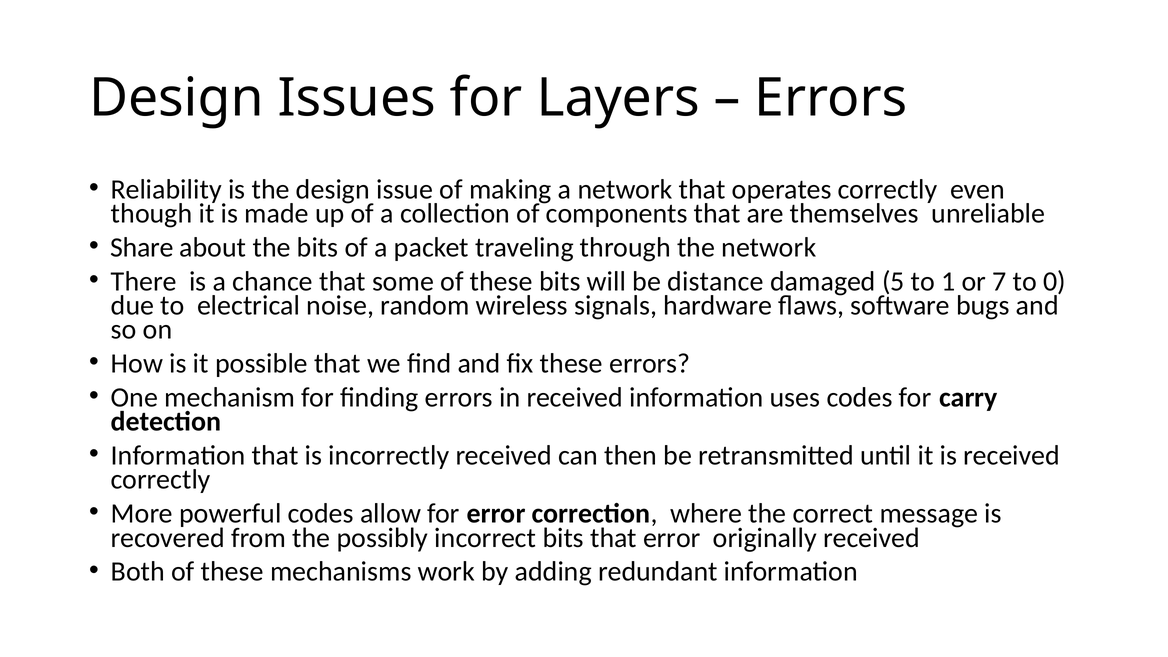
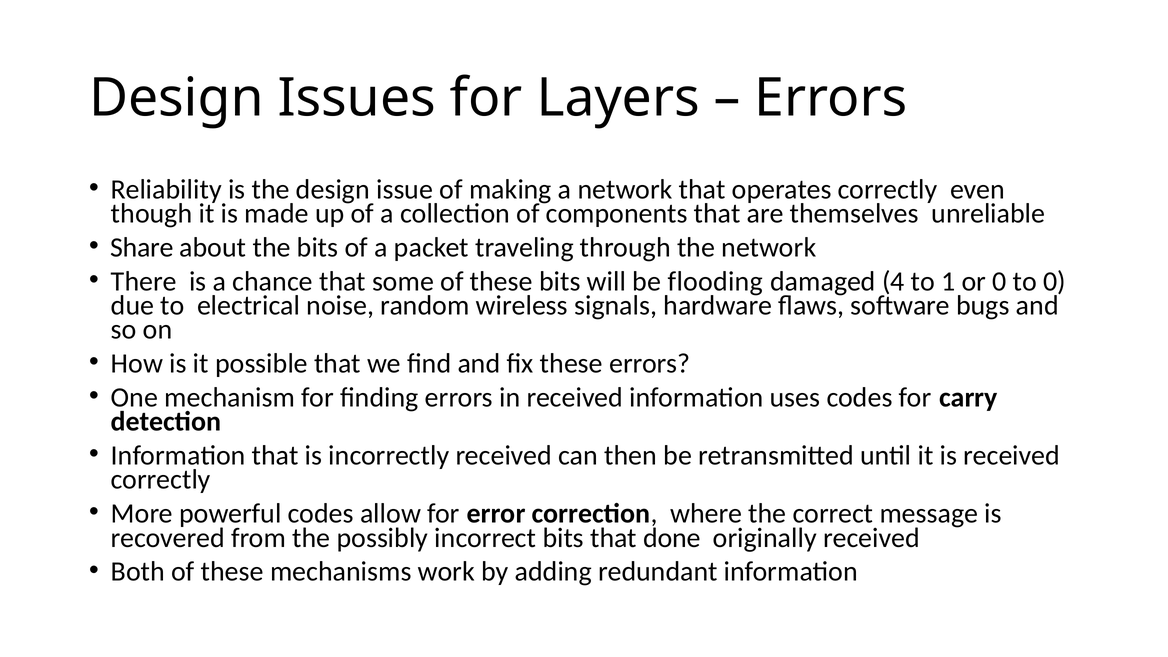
distance: distance -> flooding
5: 5 -> 4
or 7: 7 -> 0
that error: error -> done
